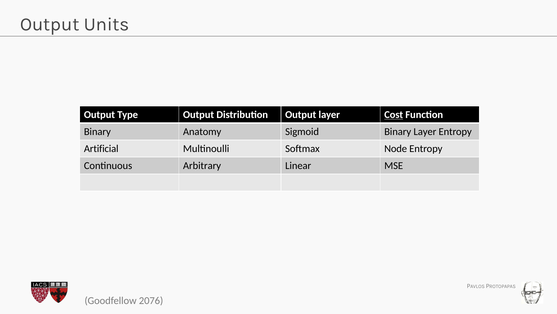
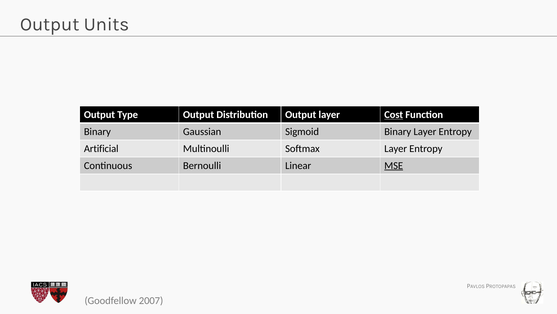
Anatomy: Anatomy -> Gaussian
Softmax Node: Node -> Layer
Arbitrary: Arbitrary -> Bernoulli
MSE underline: none -> present
2076: 2076 -> 2007
